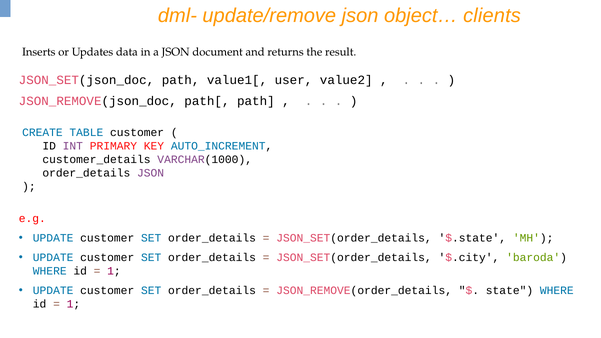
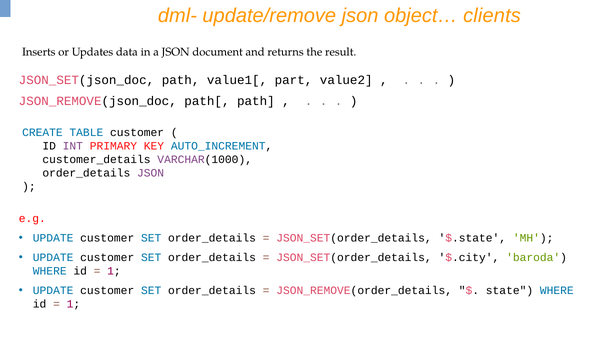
user: user -> part
